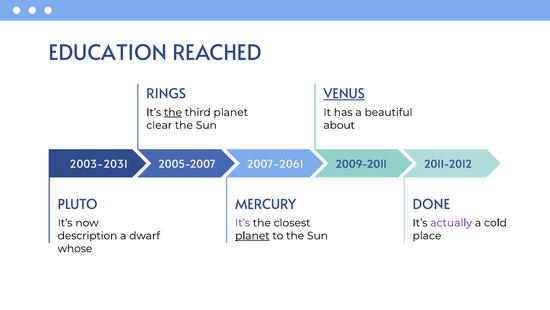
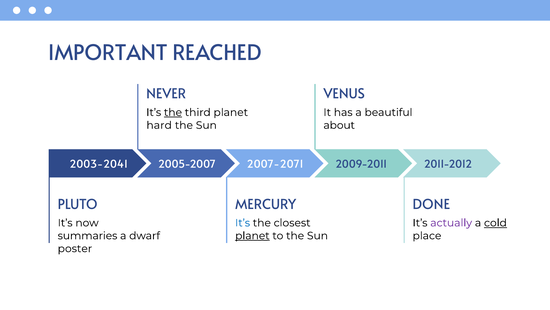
EDUCATION: EDUCATION -> IMPORTANT
RINGS: RINGS -> NEVER
VENUS underline: present -> none
clear: clear -> hard
2003-2031: 2003-2031 -> 2003-2041
2007-2061: 2007-2061 -> 2007-2071
It’s at (243, 222) colour: purple -> blue
cold underline: none -> present
description: description -> summaries
whose: whose -> poster
